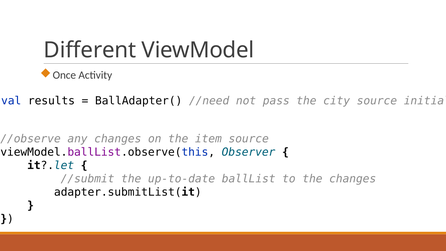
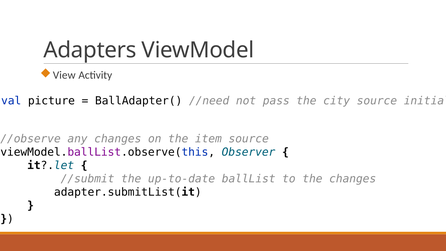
Different: Different -> Adapters
Once: Once -> View
results: results -> picture
